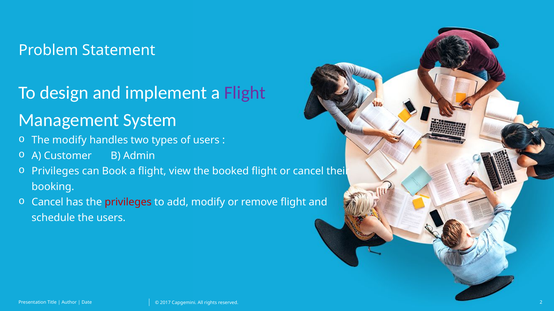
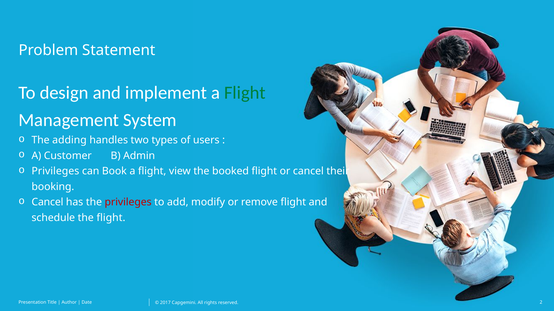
Flight at (245, 93) colour: purple -> green
The modify: modify -> adding
the users: users -> flight
